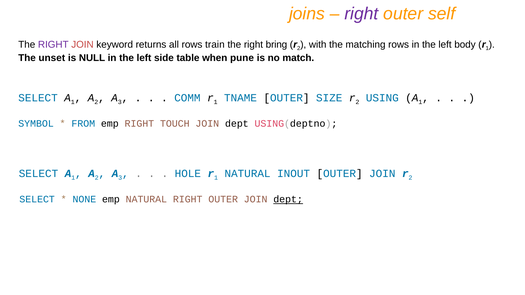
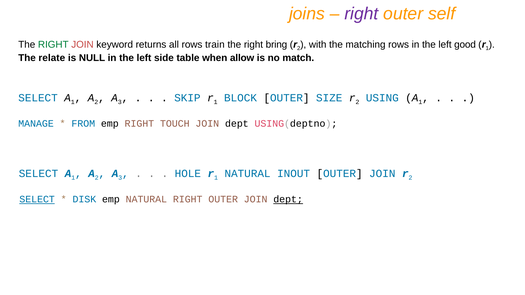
RIGHT at (53, 45) colour: purple -> green
body: body -> good
unset: unset -> relate
pune: pune -> allow
COMM: COMM -> SKIP
TNAME: TNAME -> BLOCK
SYMBOL: SYMBOL -> MANAGE
SELECT at (37, 200) underline: none -> present
NONE: NONE -> DISK
